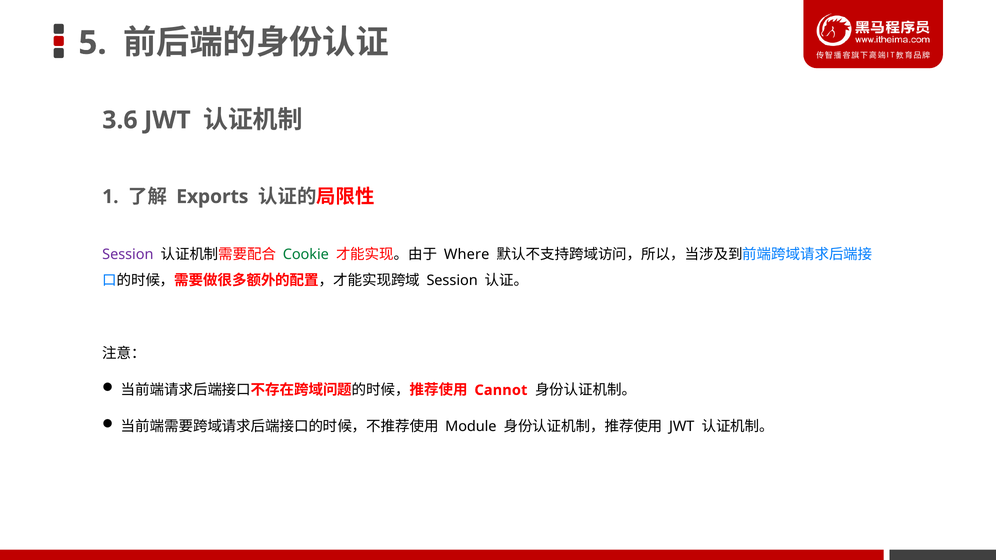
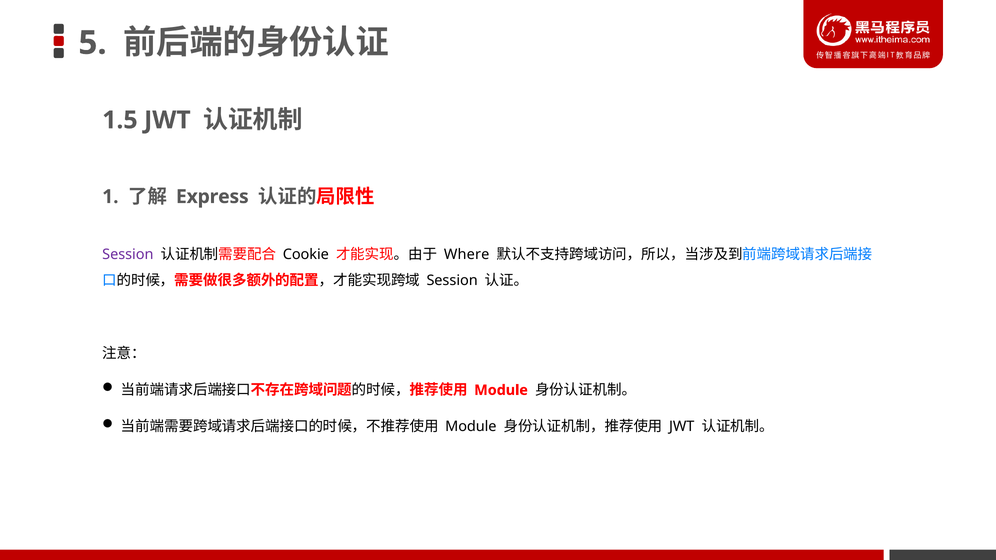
3.6: 3.6 -> 1.5
Exports: Exports -> Express
Cookie colour: green -> black
Cannot at (501, 390): Cannot -> Module
